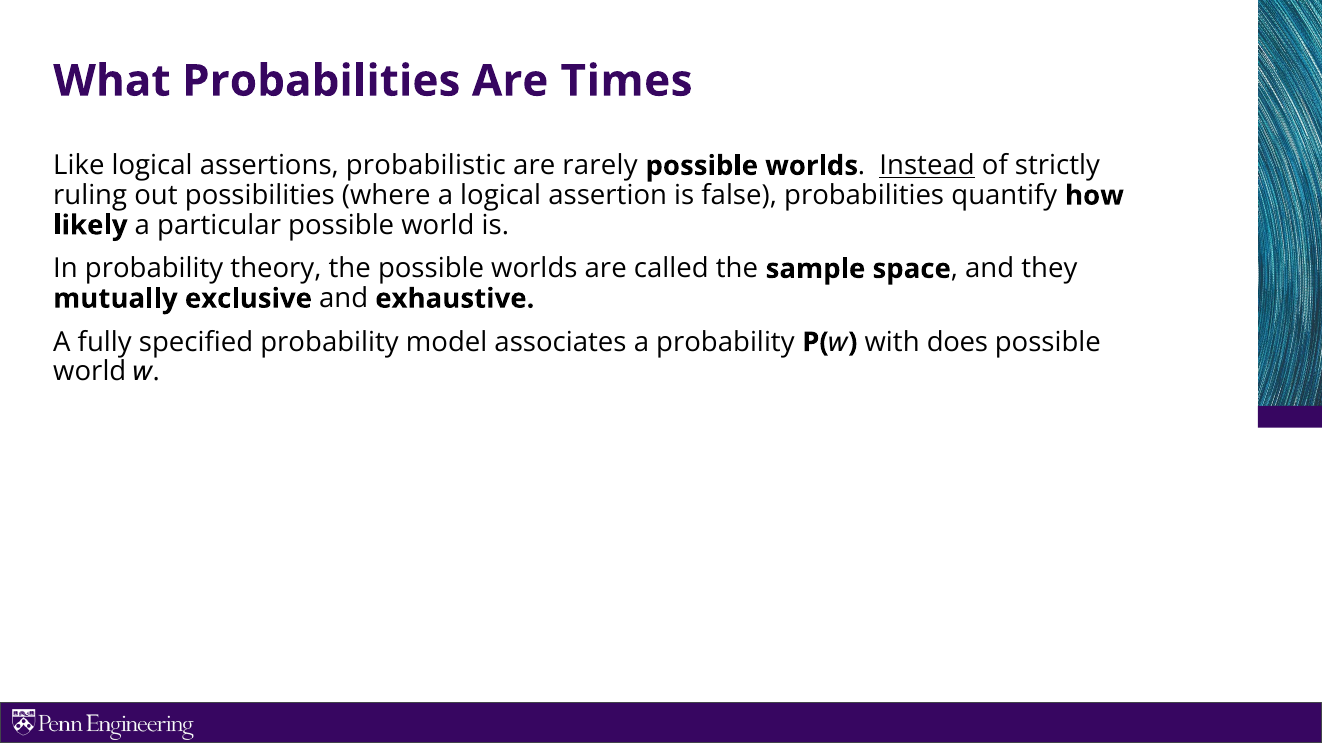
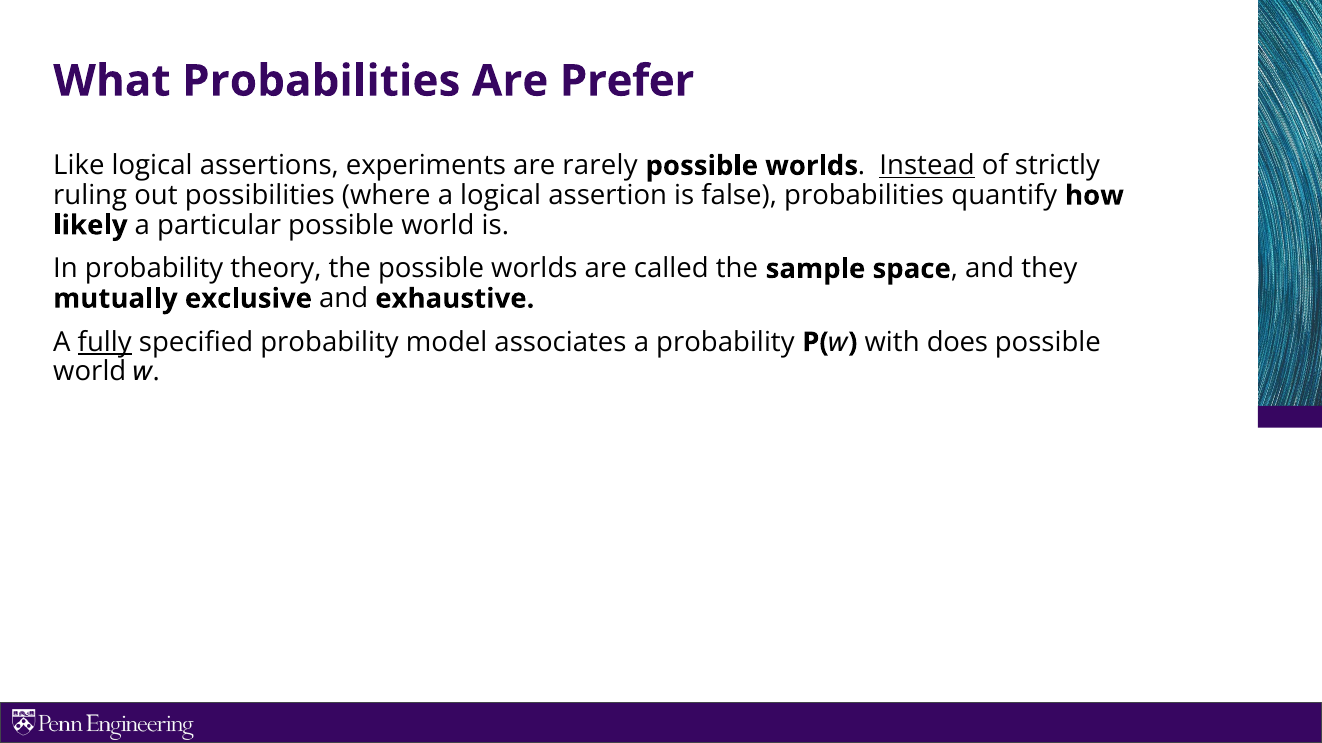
Times: Times -> Prefer
probabilistic: probabilistic -> experiments
fully underline: none -> present
